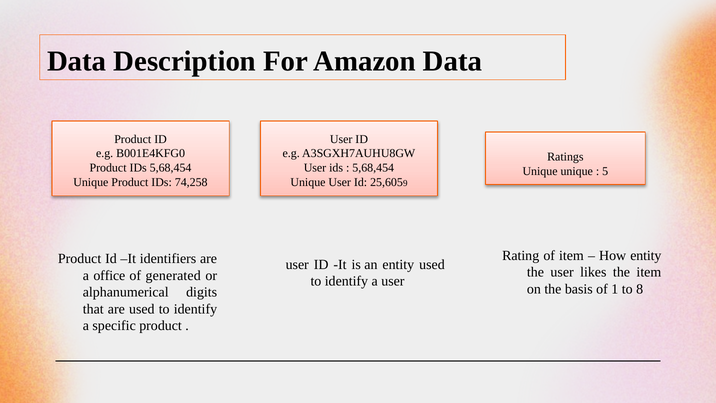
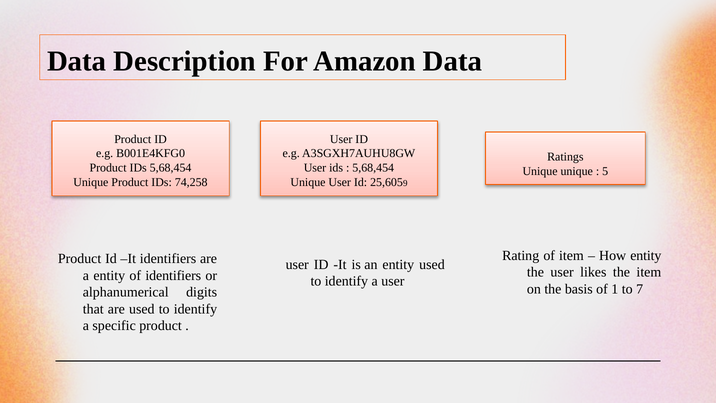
a office: office -> entity
of generated: generated -> identifiers
8: 8 -> 7
